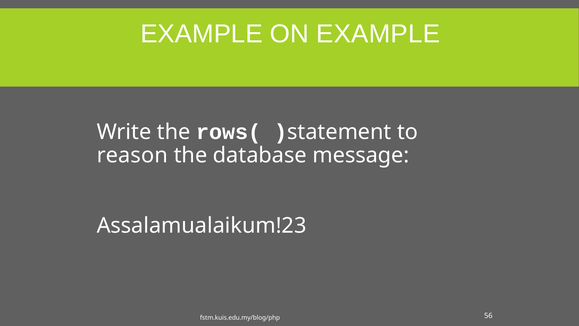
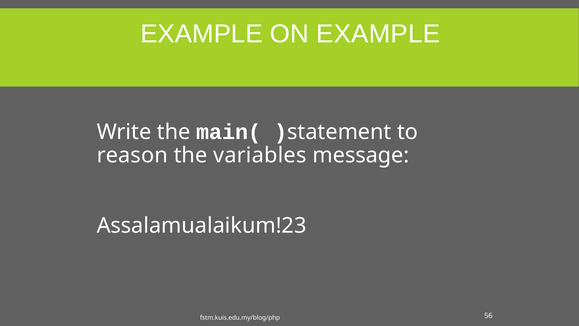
rows(: rows( -> main(
database: database -> variables
